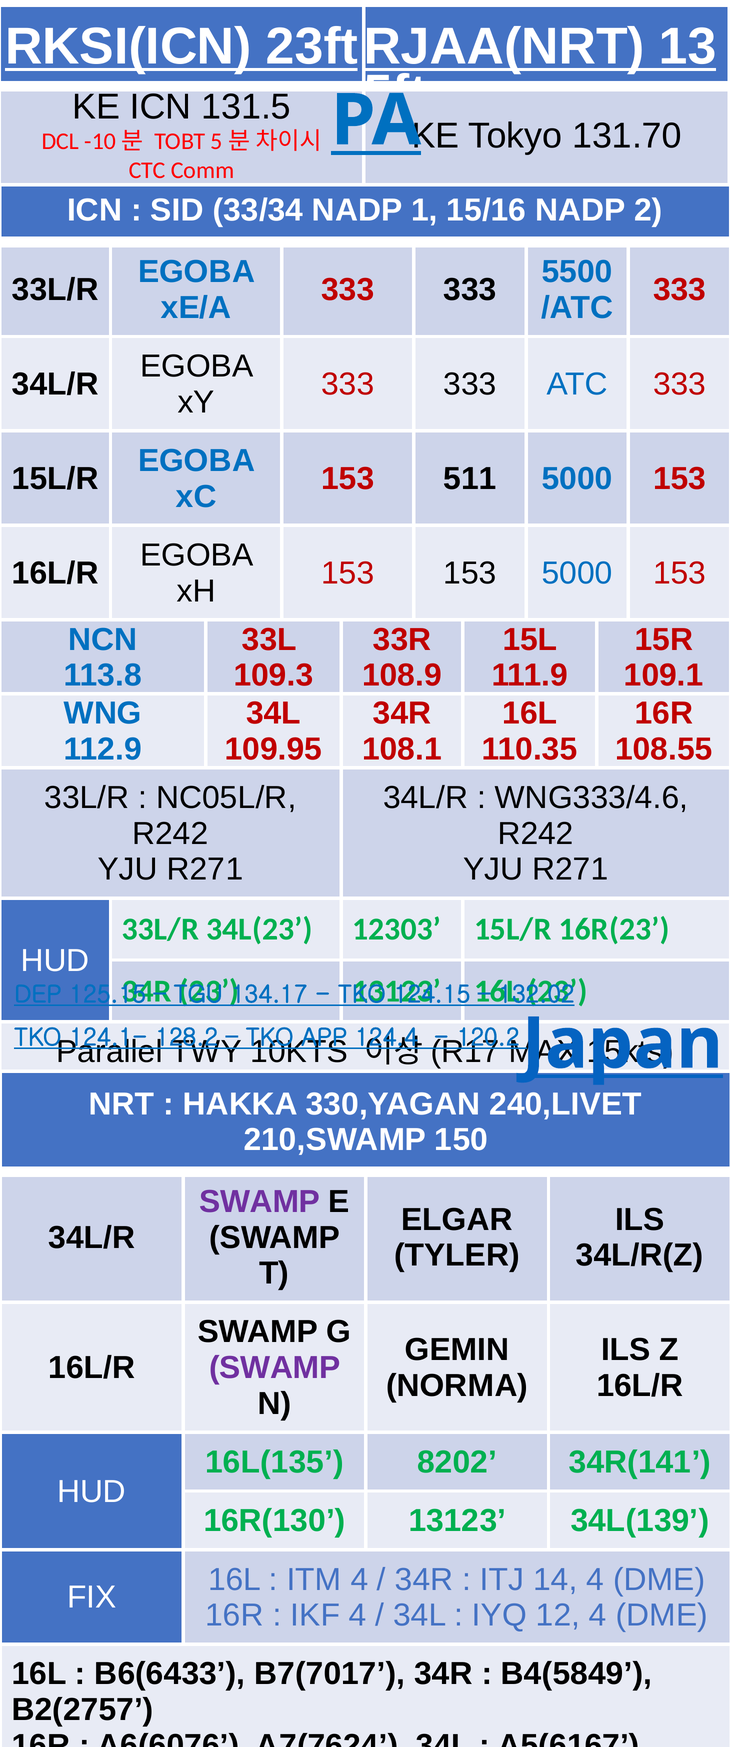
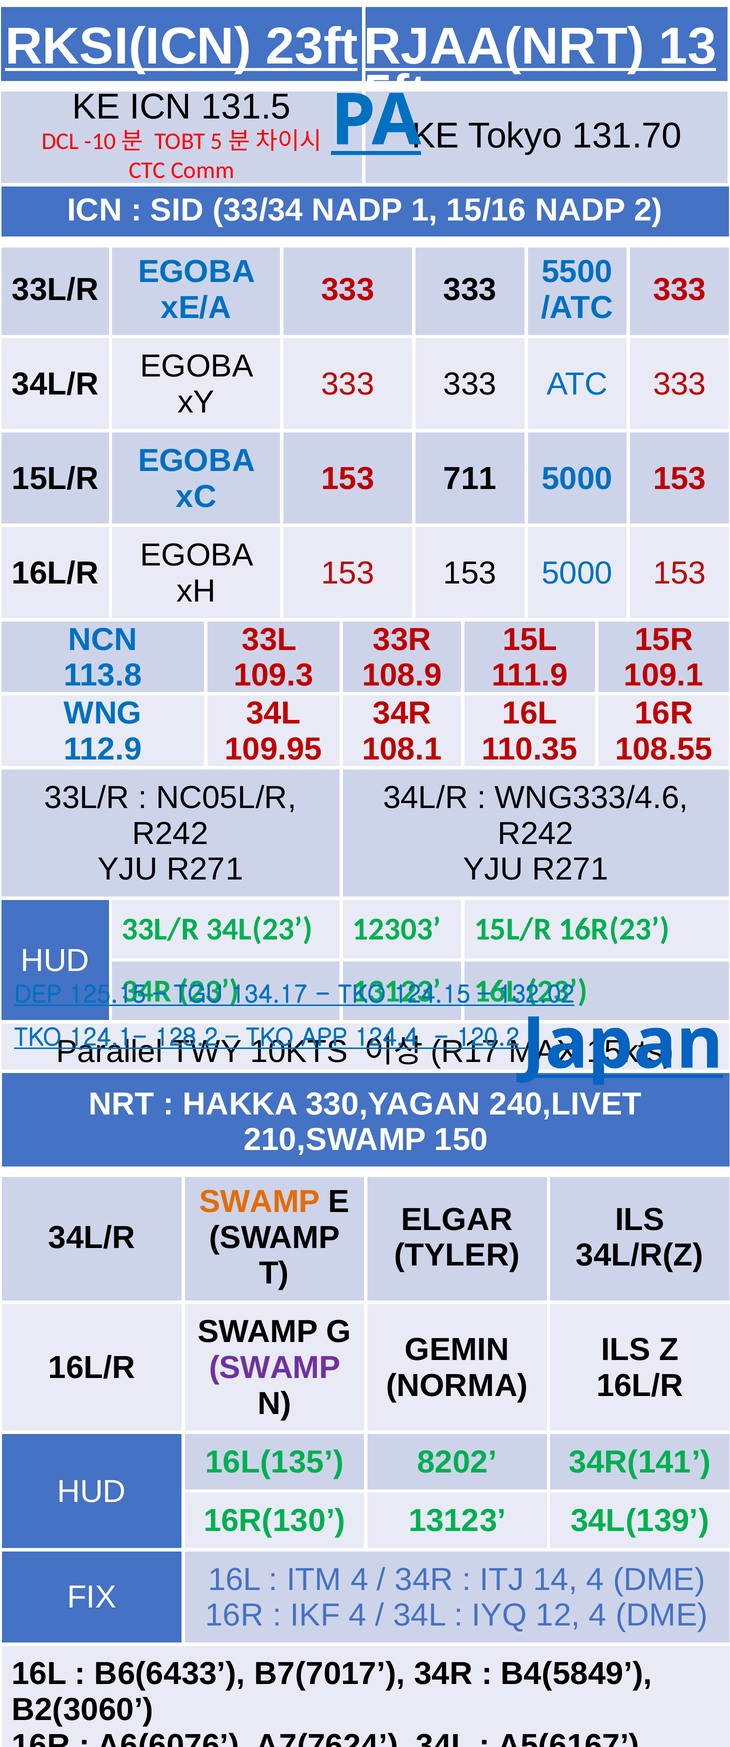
511: 511 -> 711
SWAMP at (260, 1201) colour: purple -> orange
B2(2757: B2(2757 -> B2(3060
